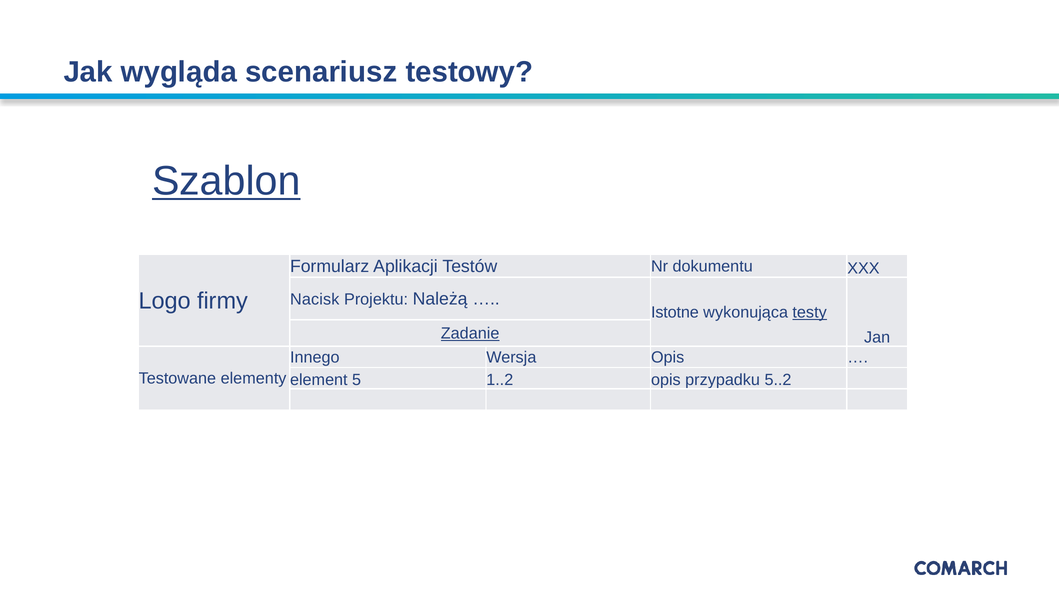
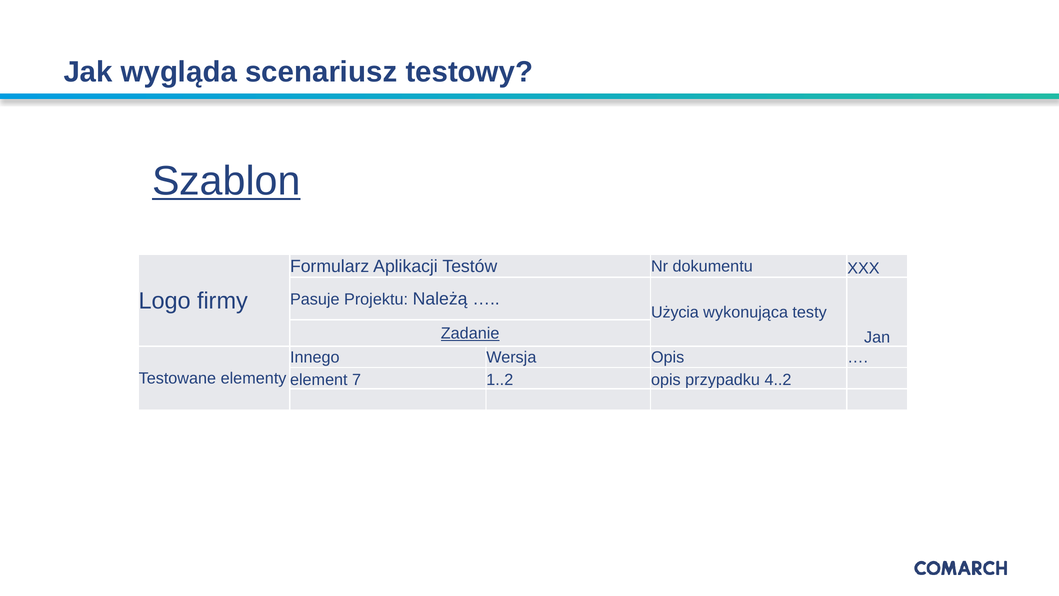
Nacisk: Nacisk -> Pasuje
Istotne: Istotne -> Użycia
testy underline: present -> none
5: 5 -> 7
5..2: 5..2 -> 4..2
